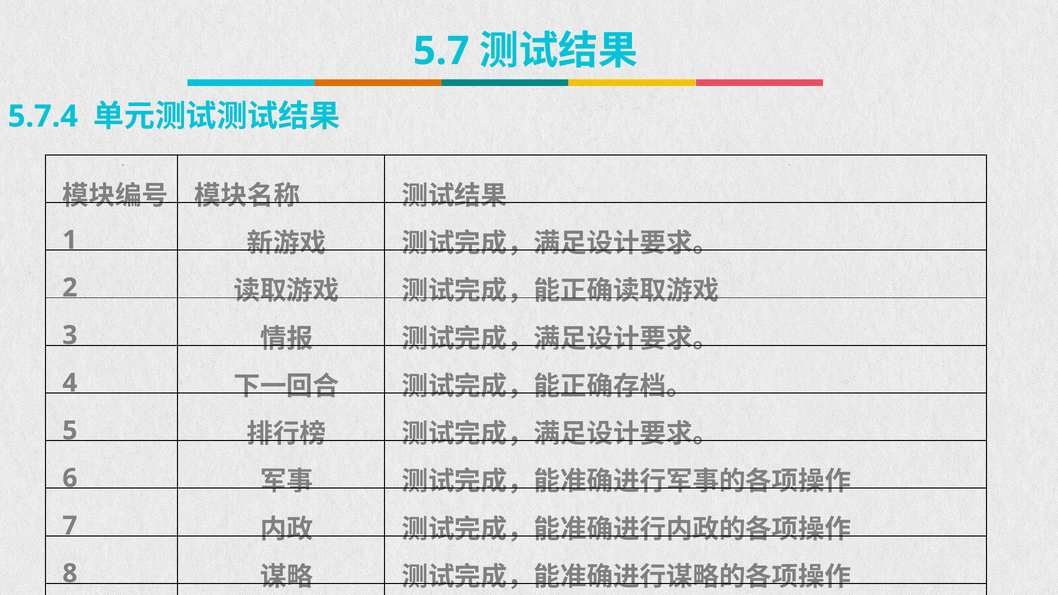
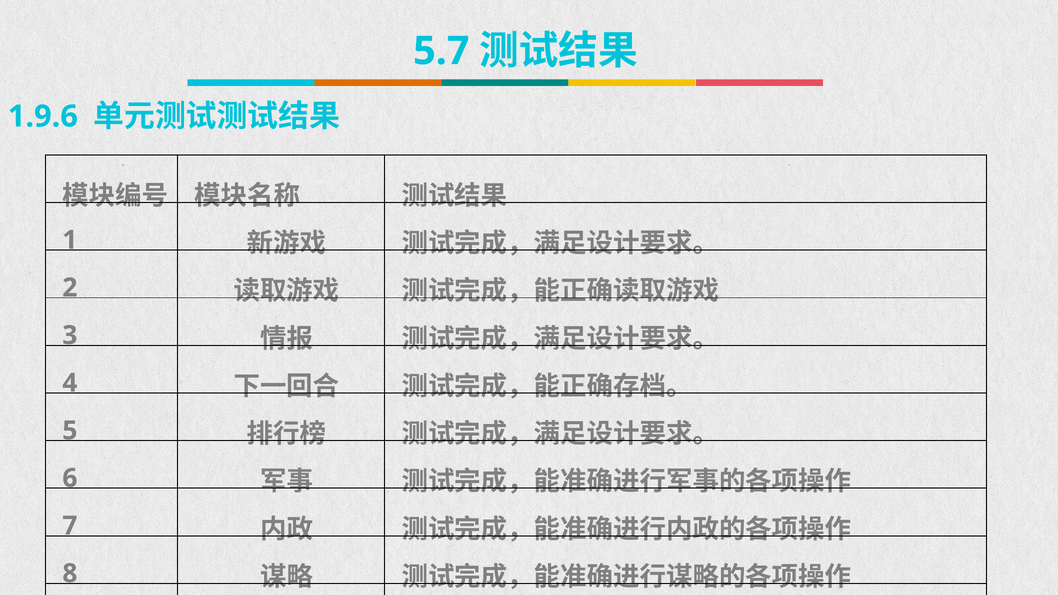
5.7.4: 5.7.4 -> 1.9.6
